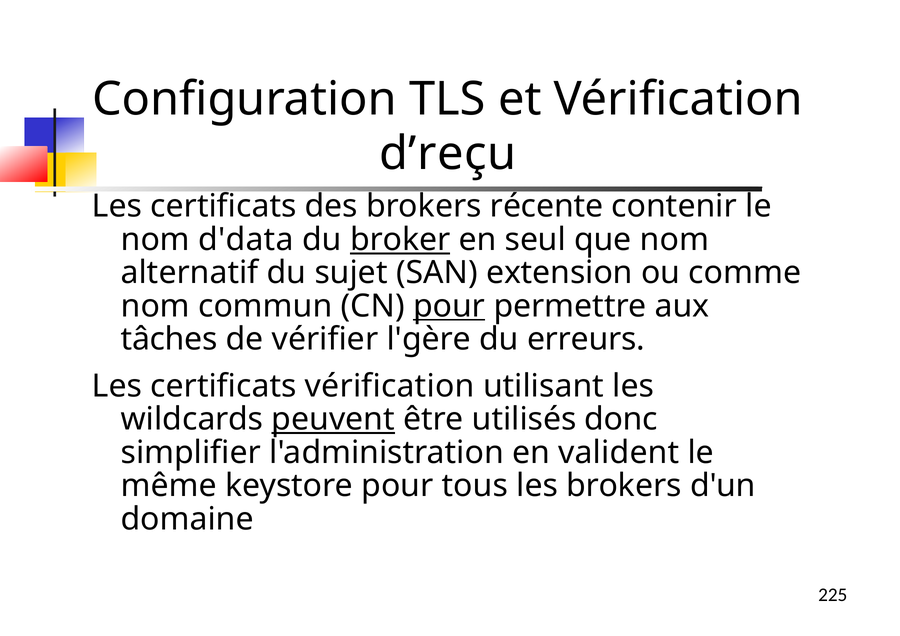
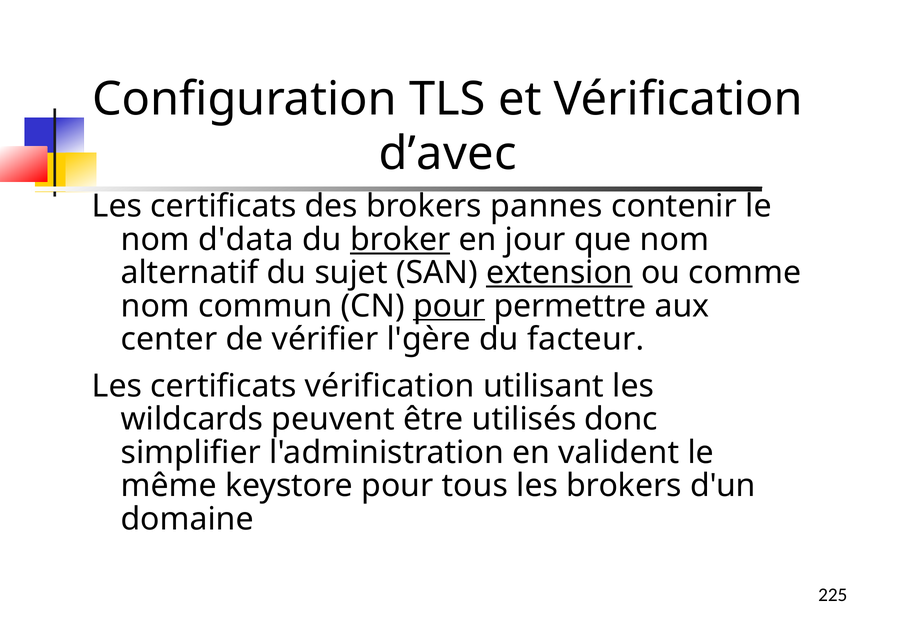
d’reçu: d’reçu -> d’avec
récente: récente -> pannes
seul: seul -> jour
extension underline: none -> present
tâches: tâches -> center
erreurs: erreurs -> facteur
peuvent underline: present -> none
